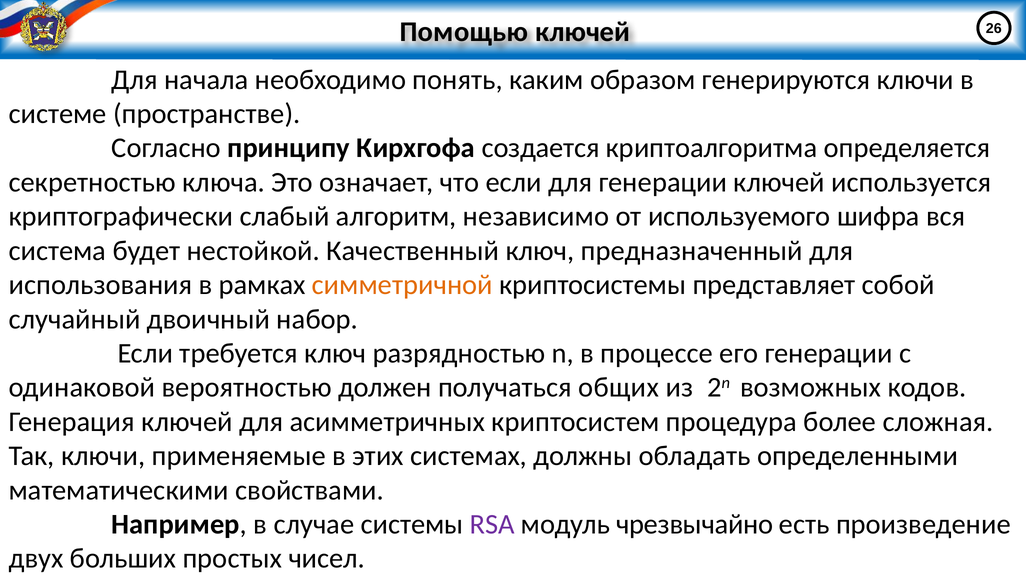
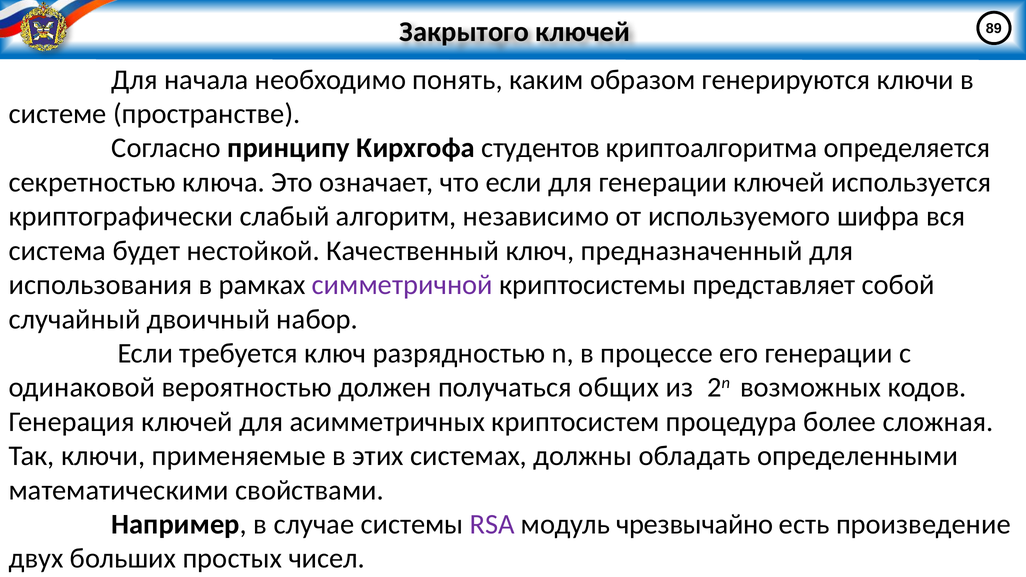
Помощью: Помощью -> Закрытого
26: 26 -> 89
создается: создается -> студентов
симметричной colour: orange -> purple
